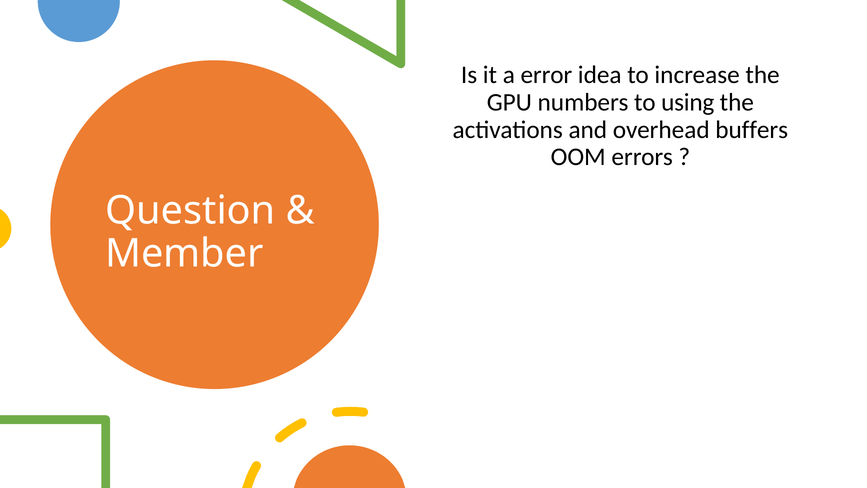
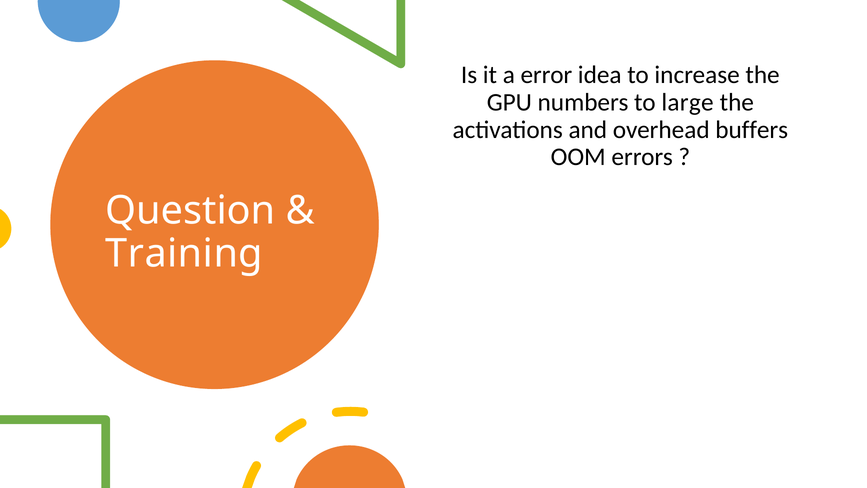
using: using -> large
Member: Member -> Training
